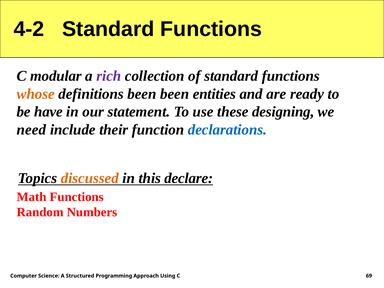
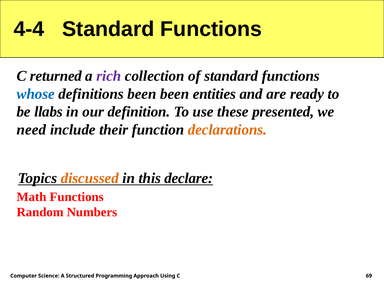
4-2: 4-2 -> 4-4
modular: modular -> returned
whose colour: orange -> blue
have: have -> llabs
statement: statement -> definition
designing: designing -> presented
declarations colour: blue -> orange
